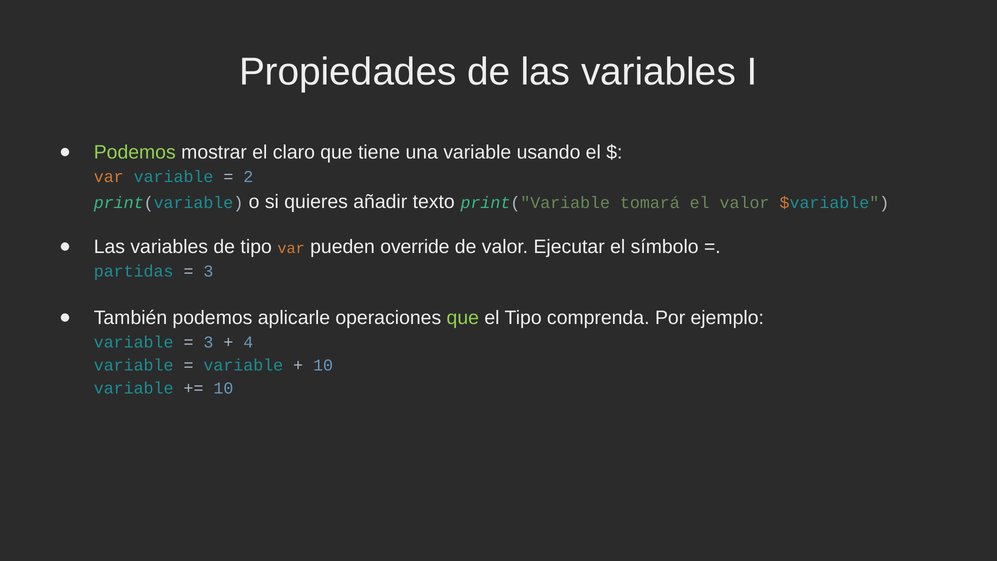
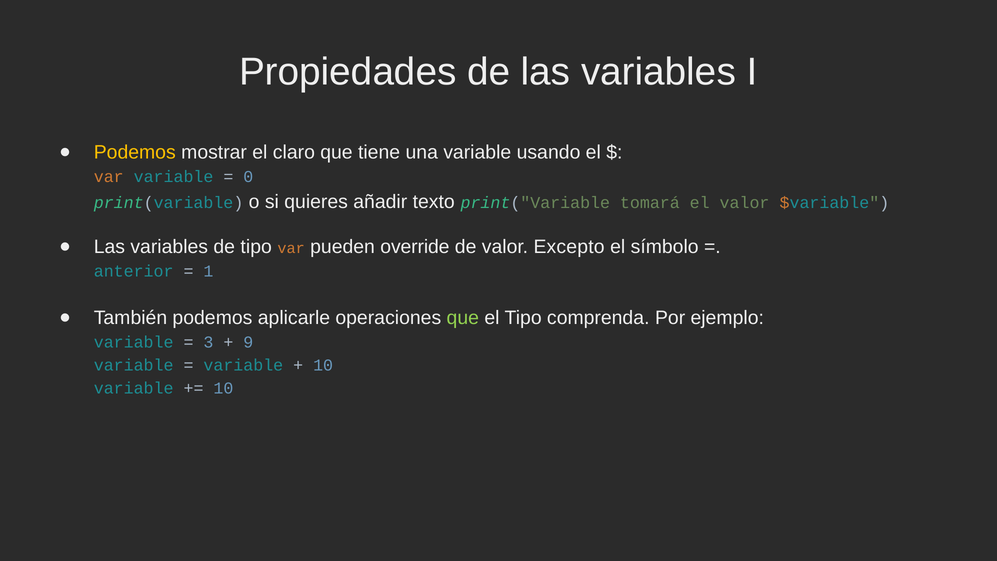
Podemos at (135, 152) colour: light green -> yellow
2: 2 -> 0
Ejecutar: Ejecutar -> Excepto
partidas: partidas -> anterior
3 at (208, 271): 3 -> 1
4: 4 -> 9
